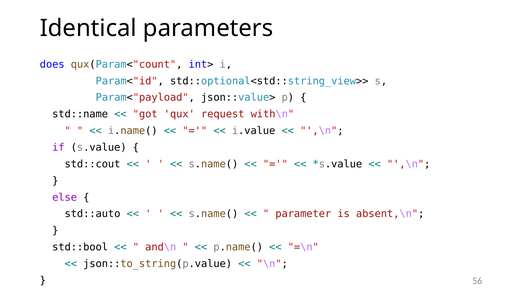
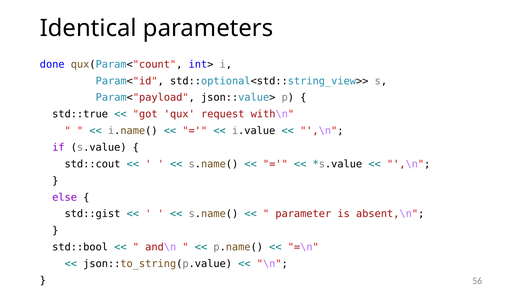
does: does -> done
std::name: std::name -> std::true
std::auto: std::auto -> std::gist
